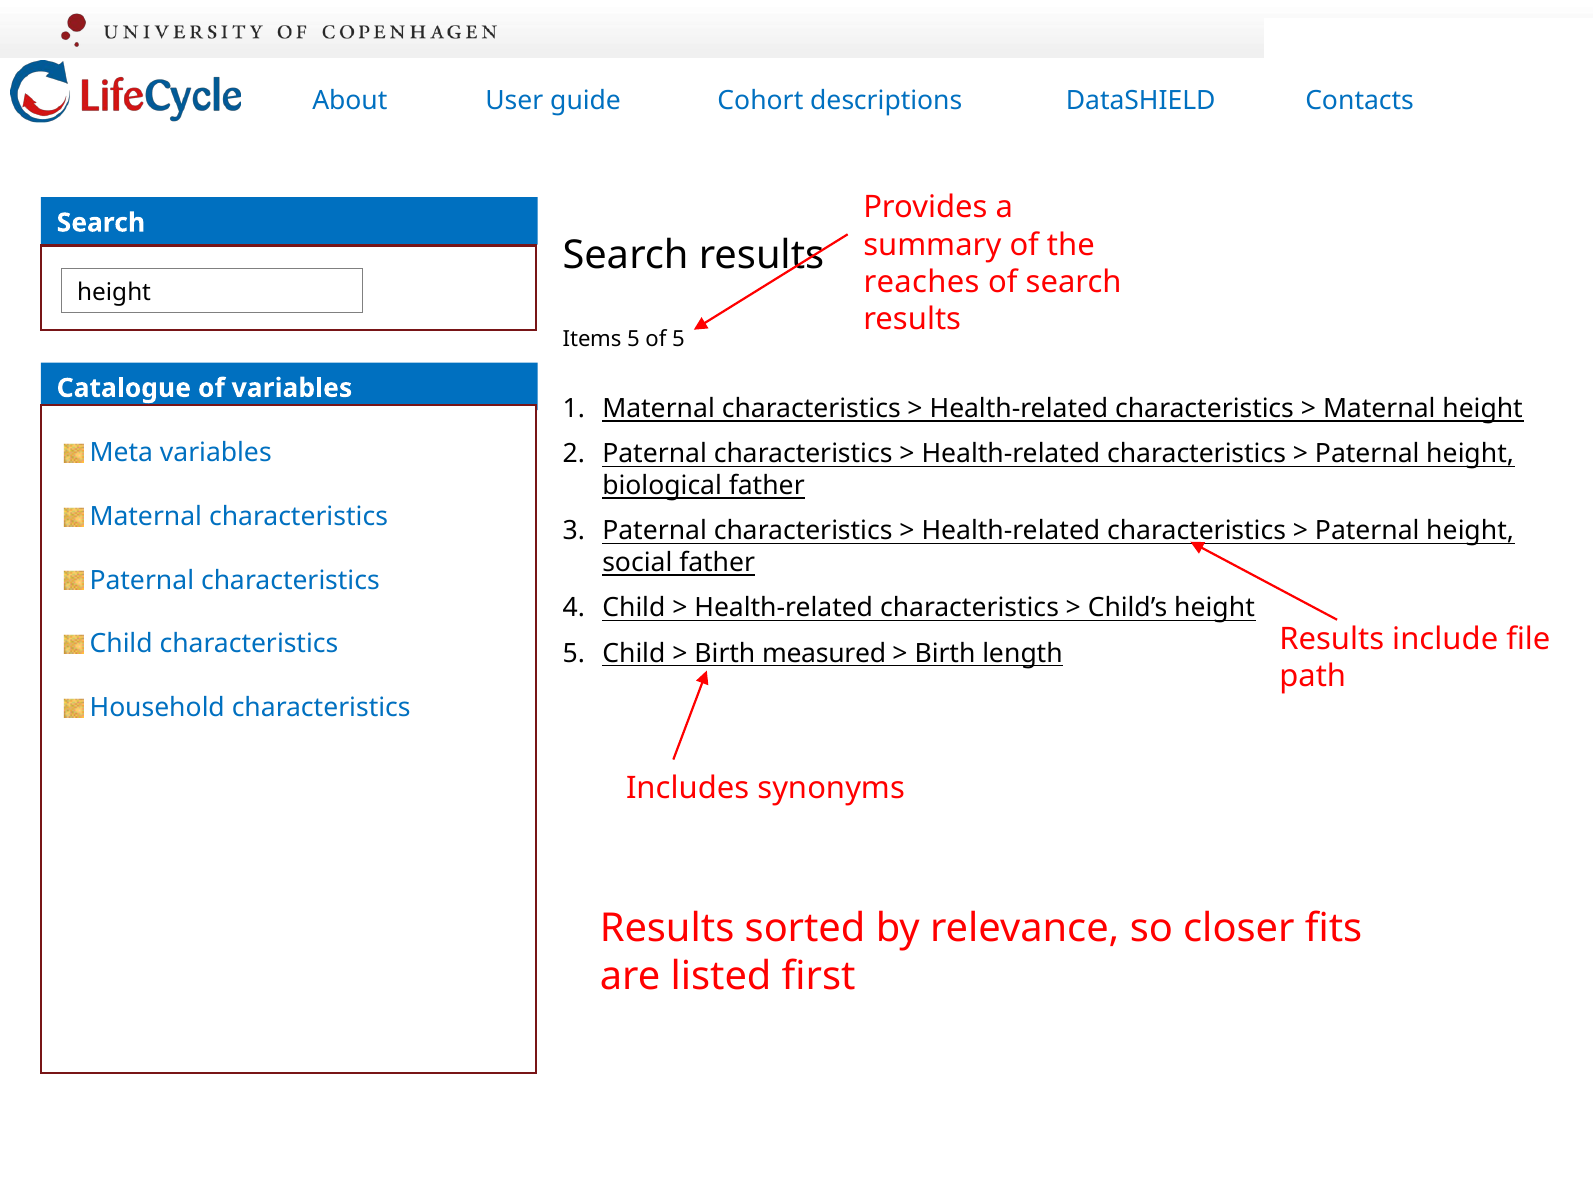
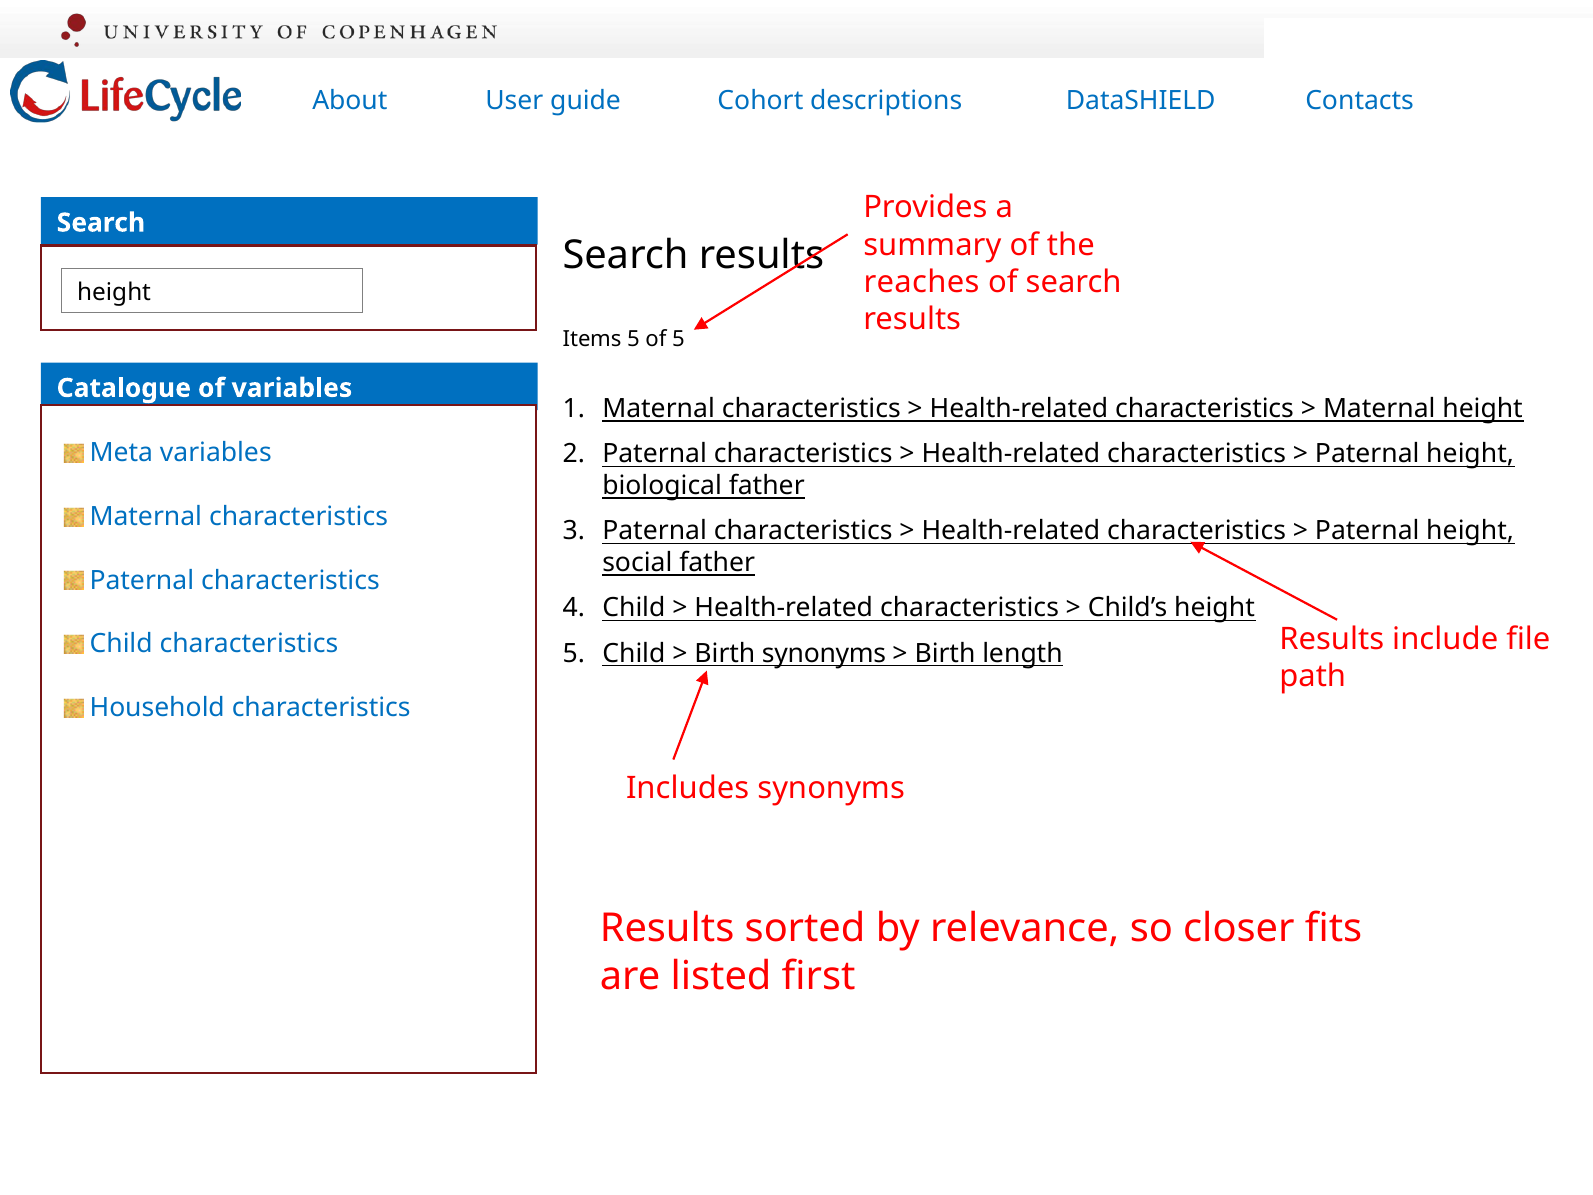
Birth measured: measured -> synonyms
